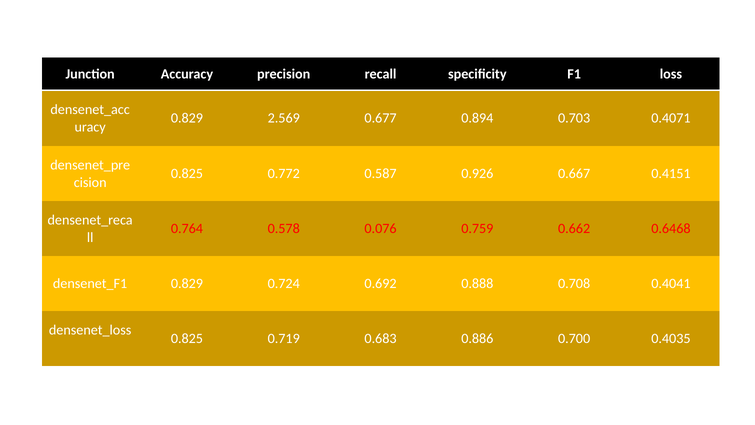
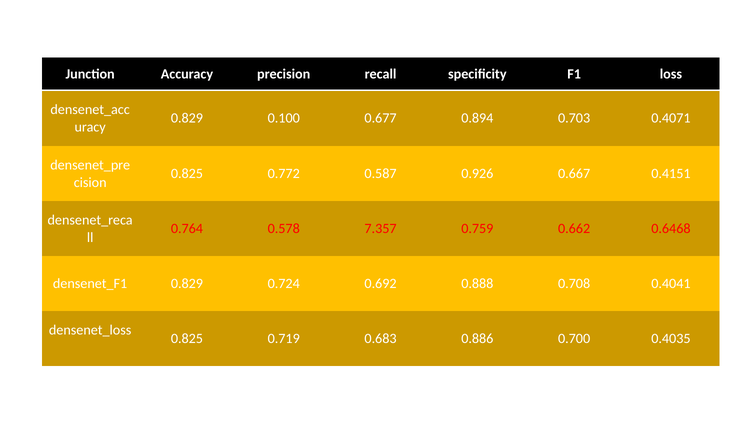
2.569: 2.569 -> 0.100
0.076: 0.076 -> 7.357
